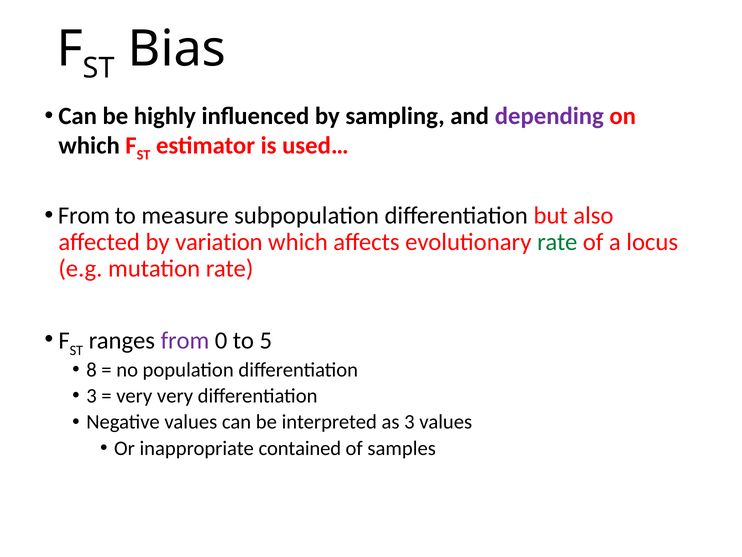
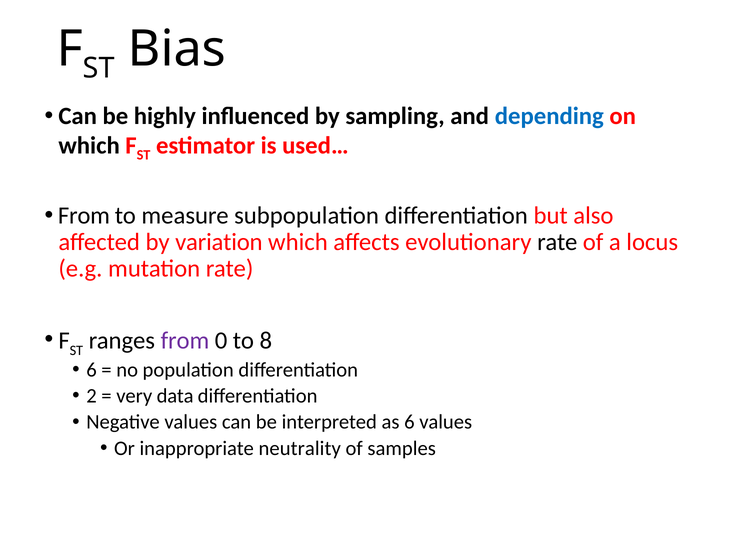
depending colour: purple -> blue
rate at (557, 242) colour: green -> black
5: 5 -> 8
8 at (91, 369): 8 -> 6
3 at (91, 396): 3 -> 2
very very: very -> data
as 3: 3 -> 6
contained: contained -> neutrality
